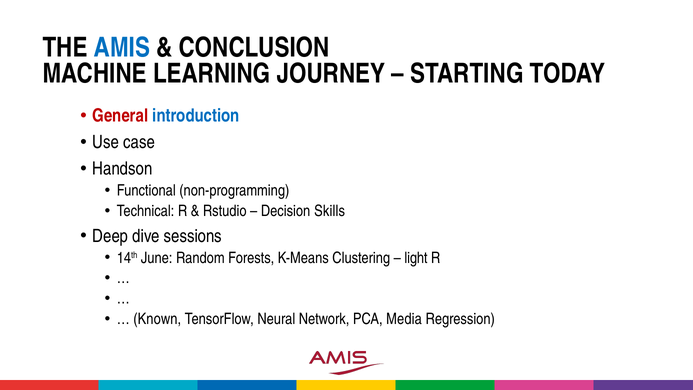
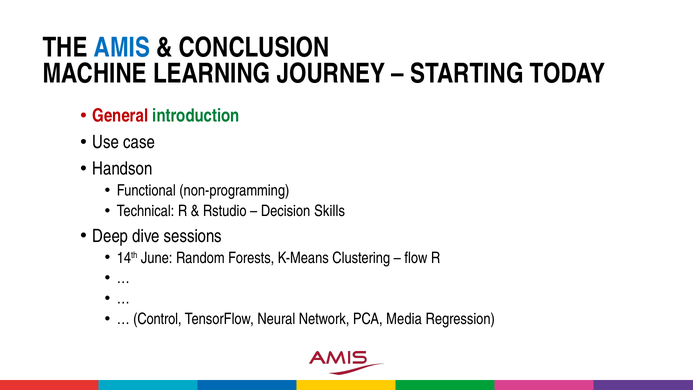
introduction colour: blue -> green
light: light -> flow
Known: Known -> Control
